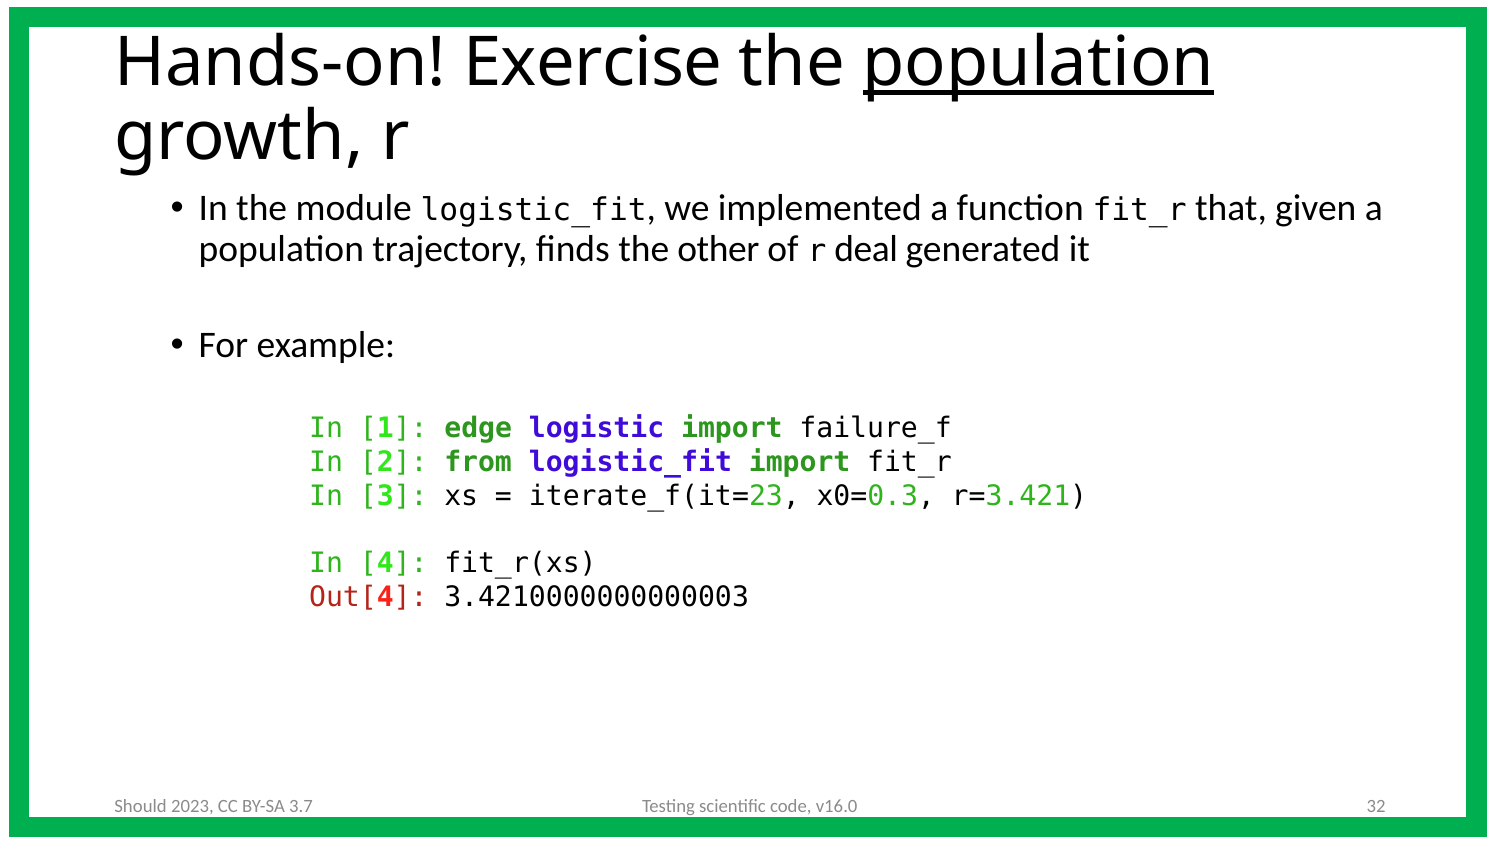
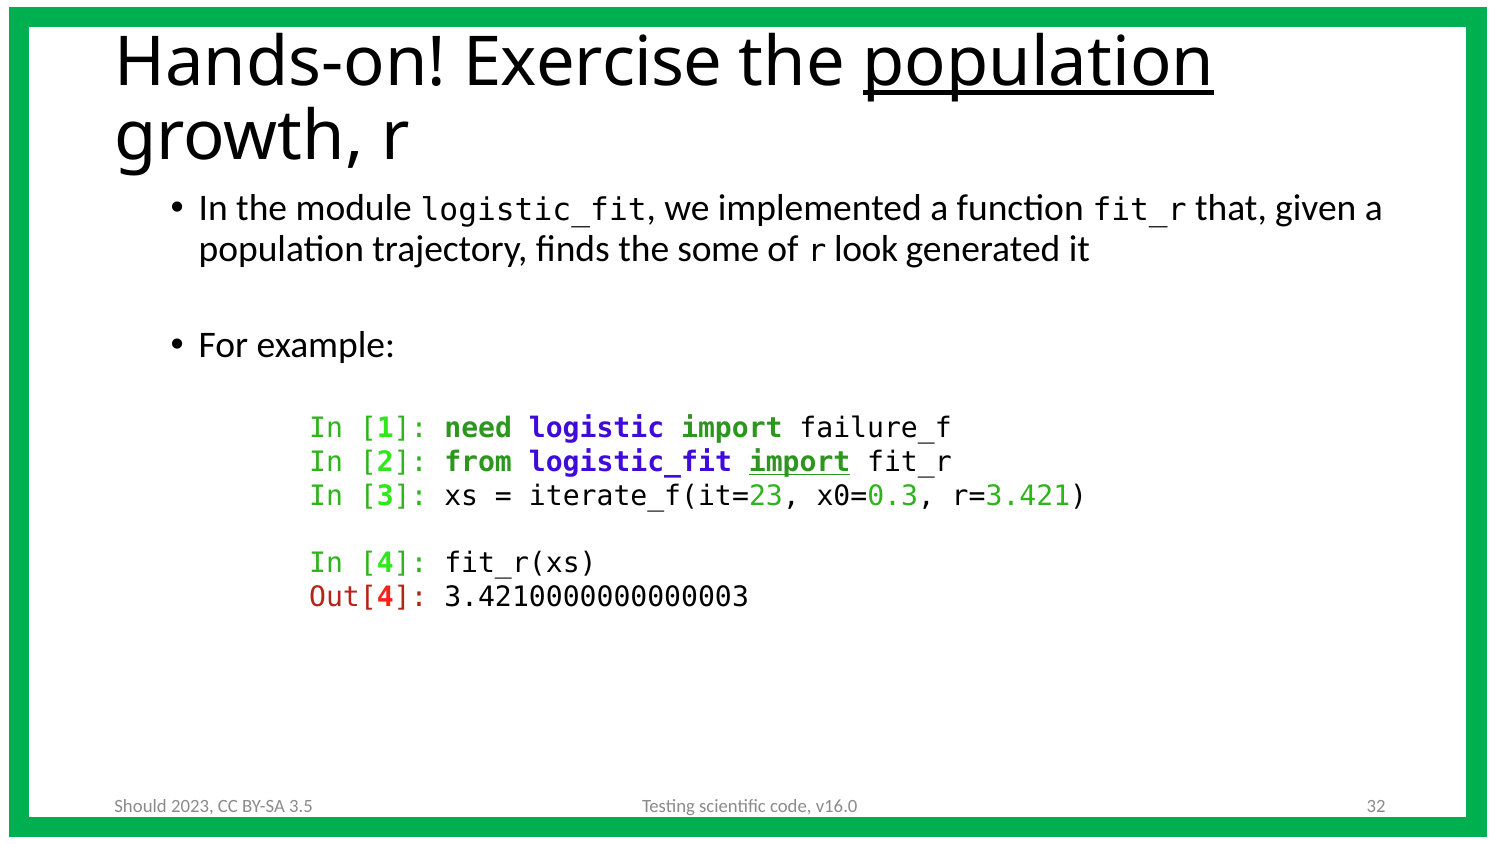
other: other -> some
deal: deal -> look
edge: edge -> need
import at (800, 462) underline: none -> present
3.7: 3.7 -> 3.5
